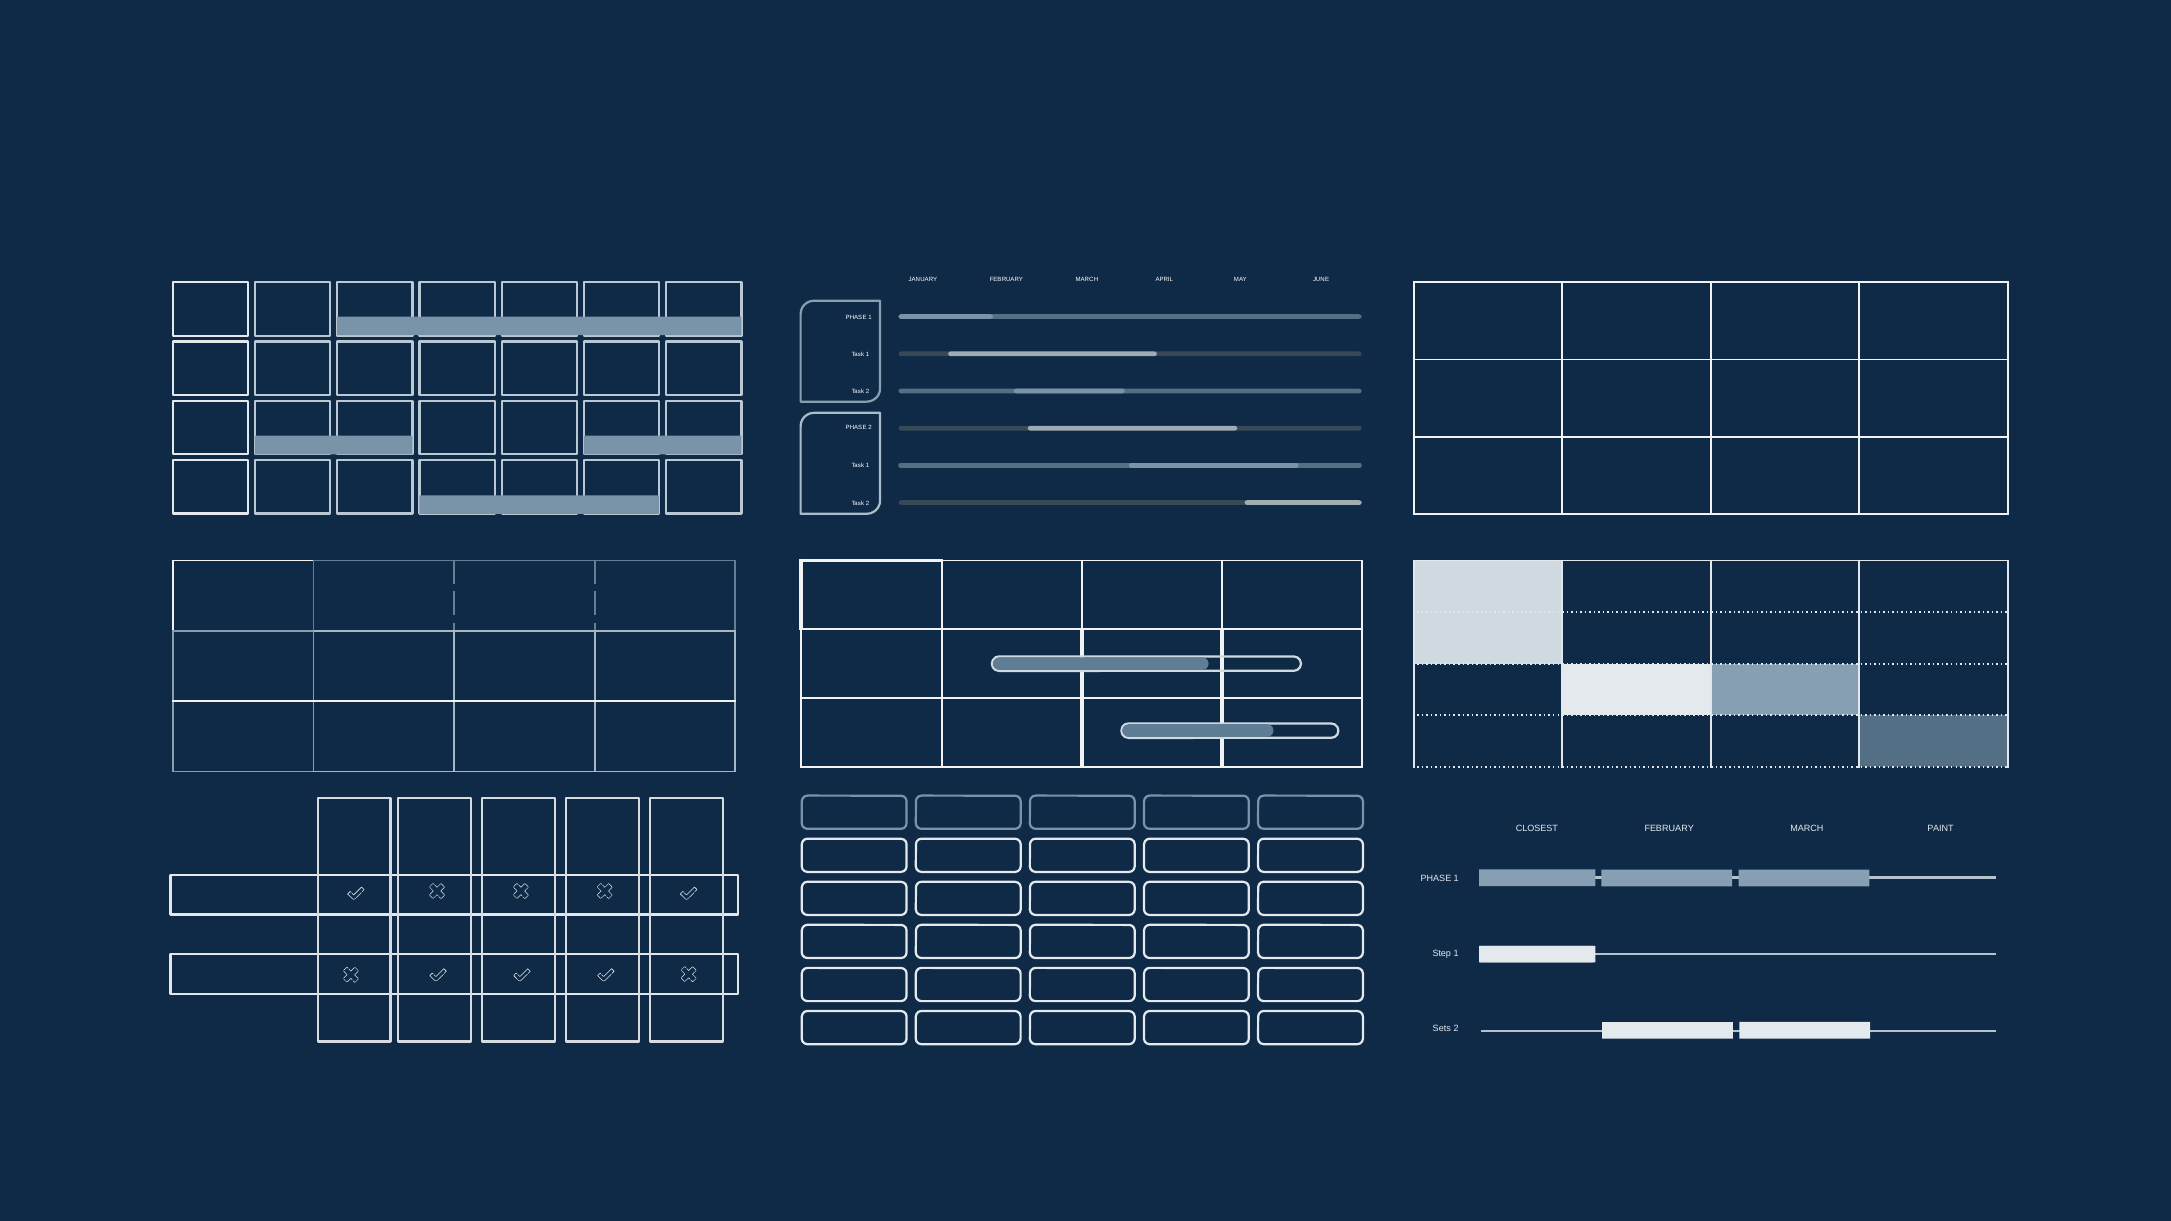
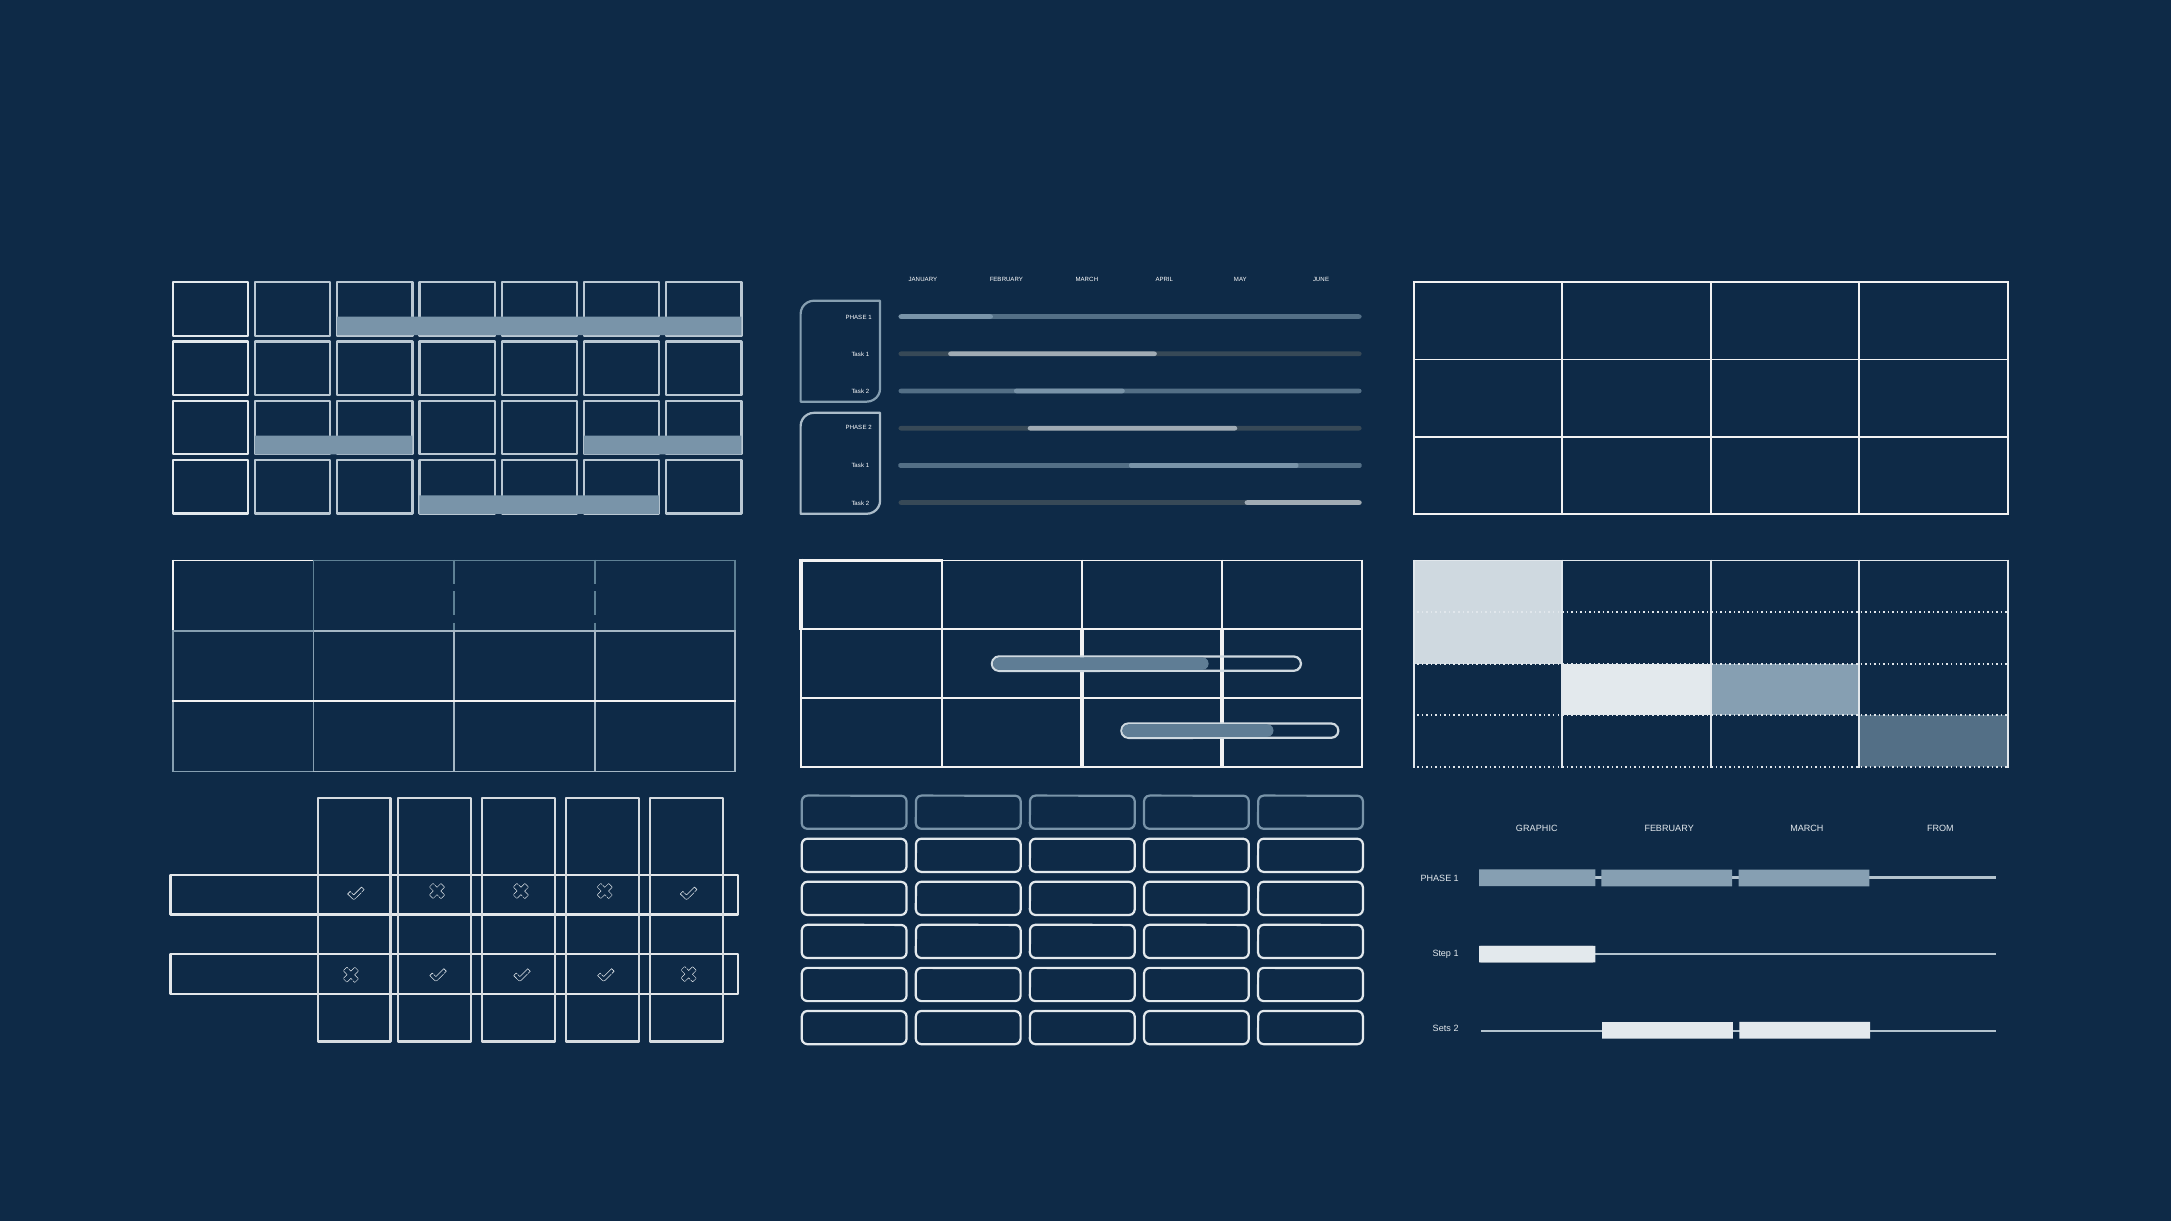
CLOSEST: CLOSEST -> GRAPHIC
PAINT: PAINT -> FROM
